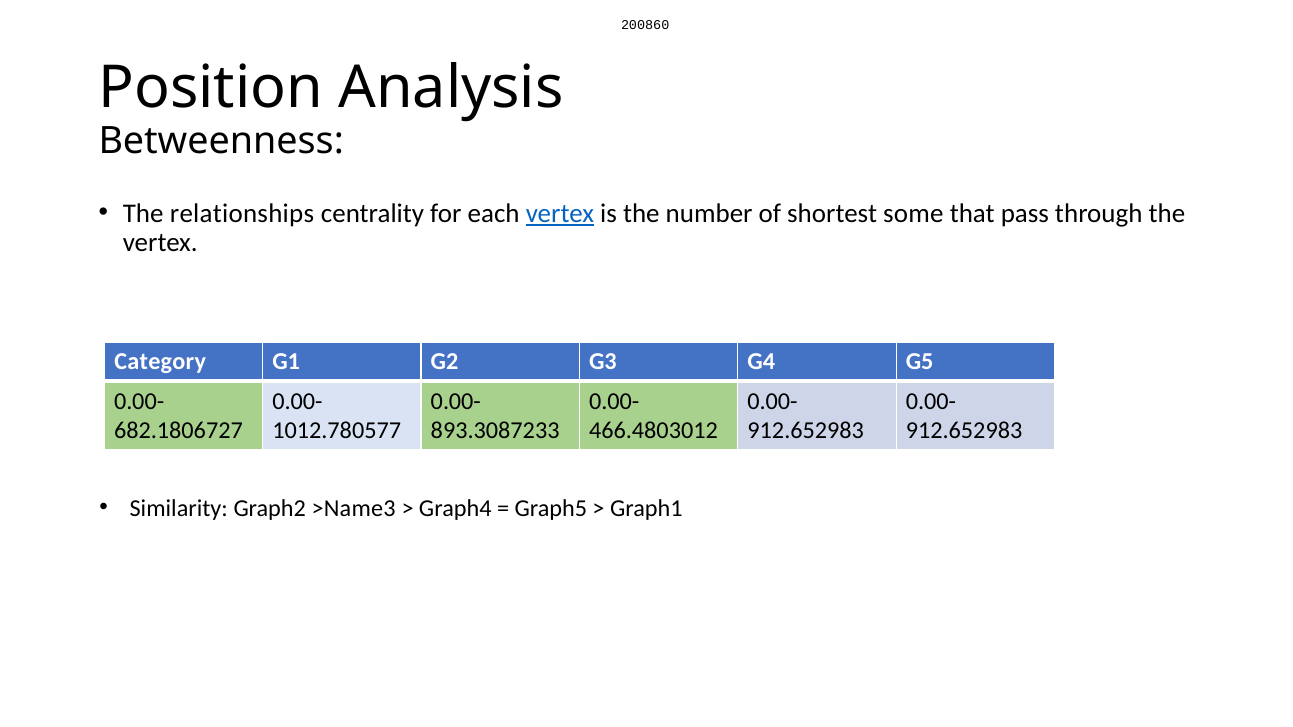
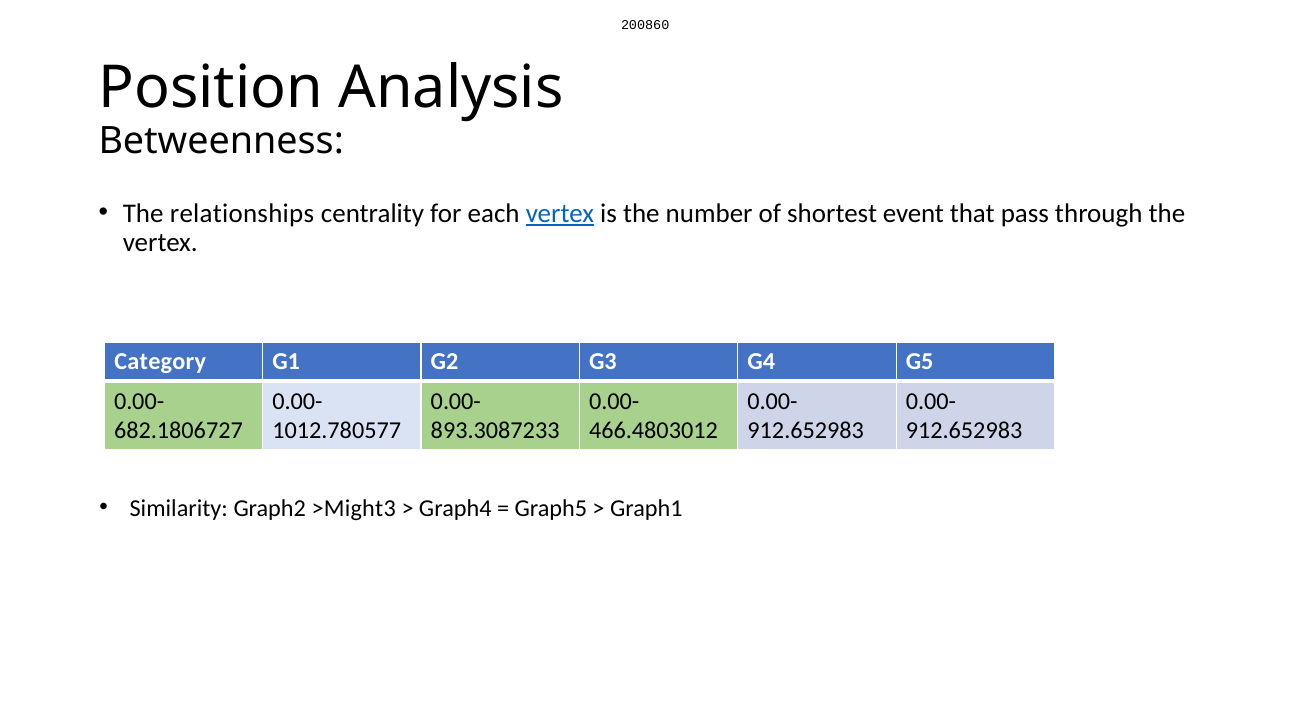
some: some -> event
>Name3: >Name3 -> >Might3
